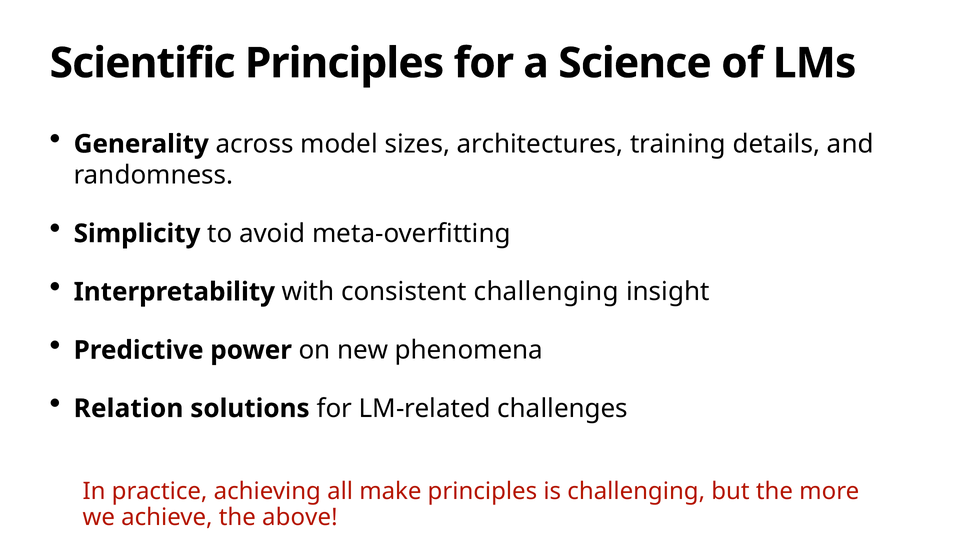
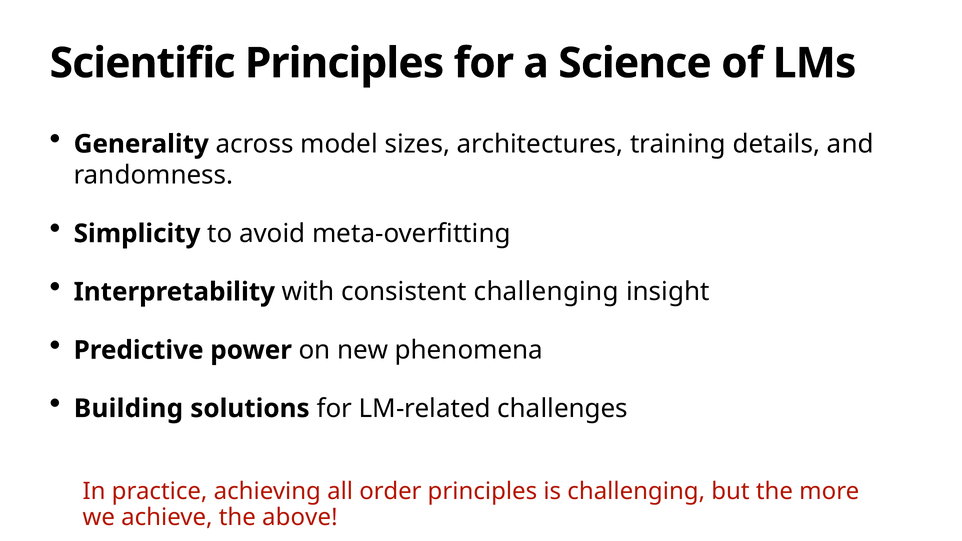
Relation: Relation -> Building
make: make -> order
